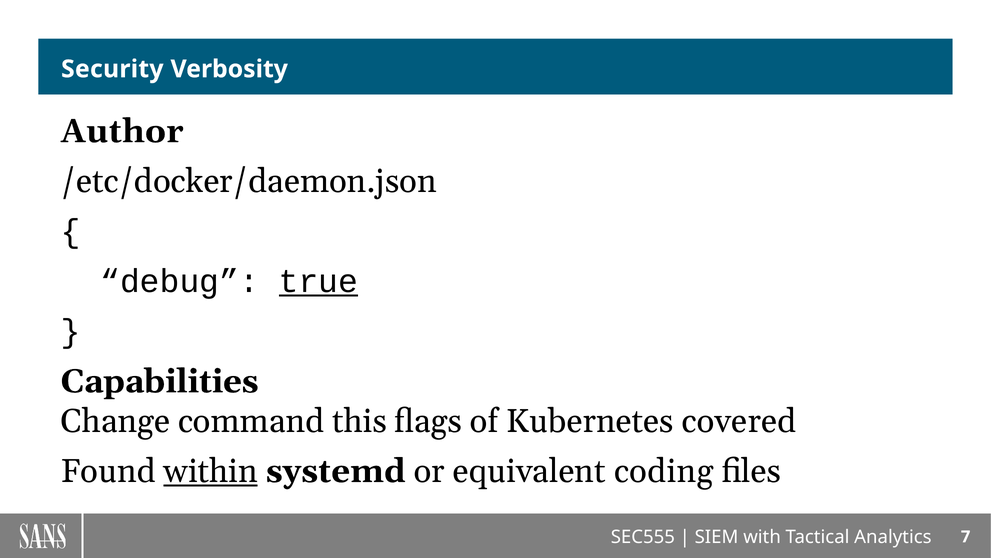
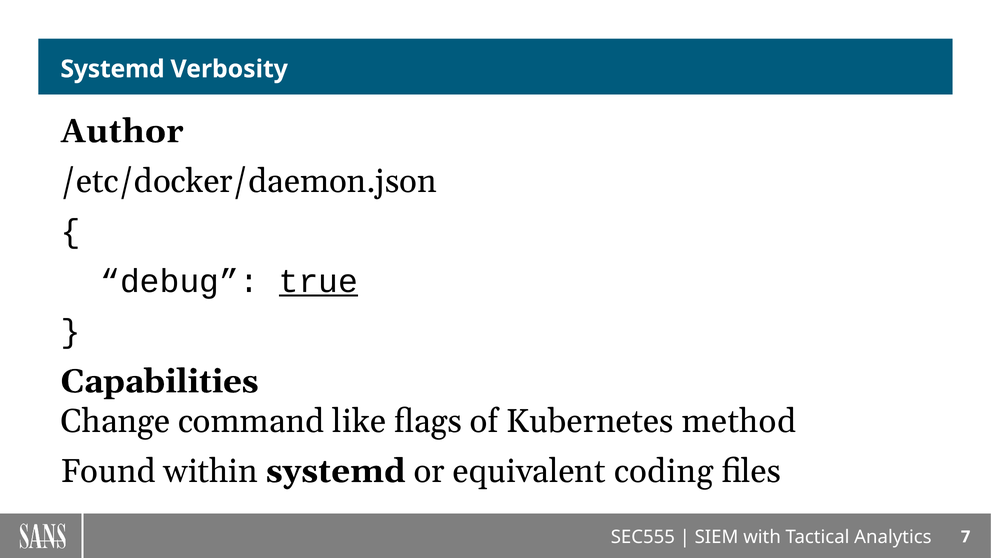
Security at (112, 69): Security -> Systemd
this: this -> like
covered: covered -> method
within underline: present -> none
